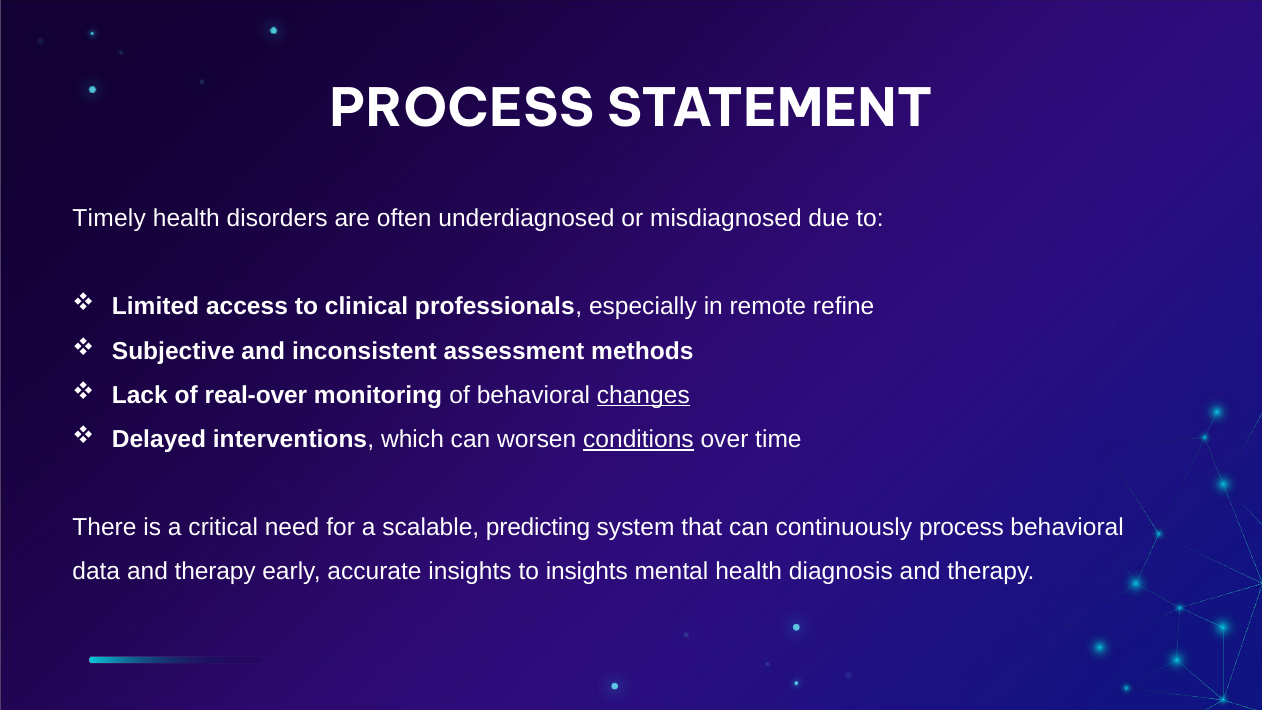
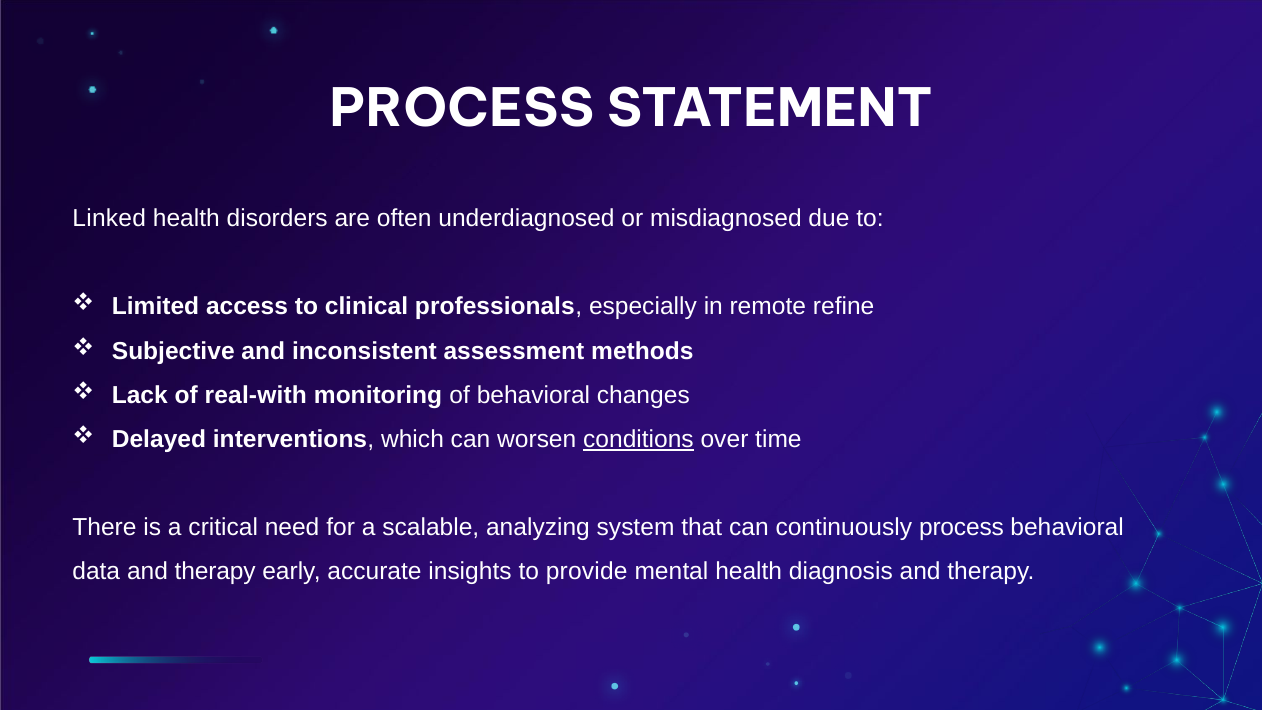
Timely: Timely -> Linked
real-over: real-over -> real-with
changes underline: present -> none
predicting: predicting -> analyzing
to insights: insights -> provide
